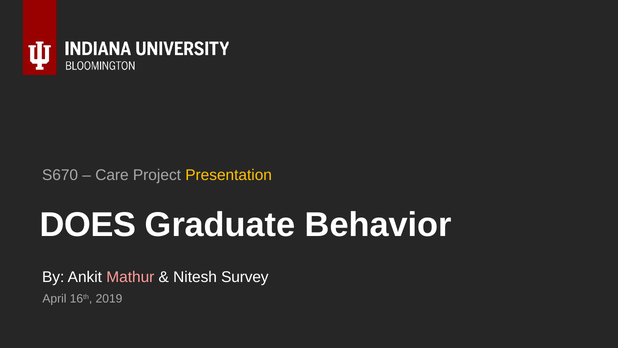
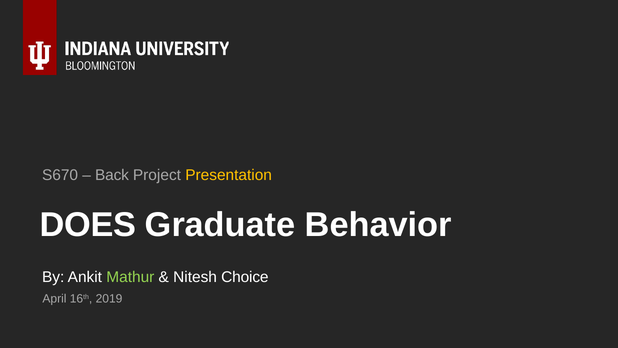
Care: Care -> Back
Mathur colour: pink -> light green
Survey: Survey -> Choice
